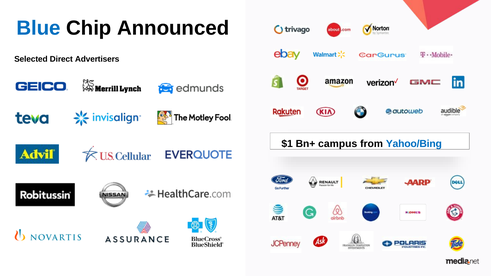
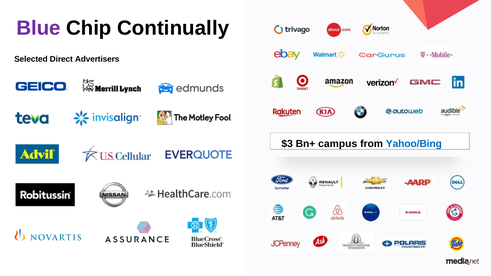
Blue colour: blue -> purple
Announced: Announced -> Continually
$1: $1 -> $3
